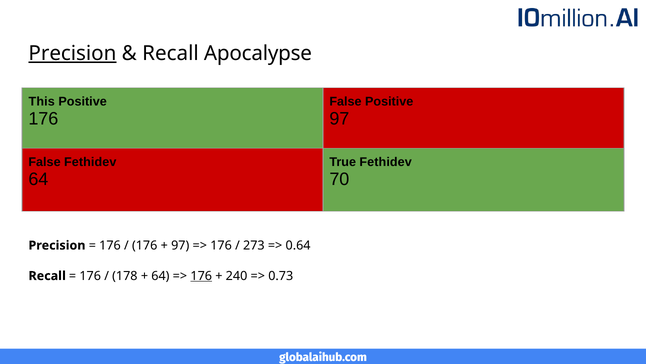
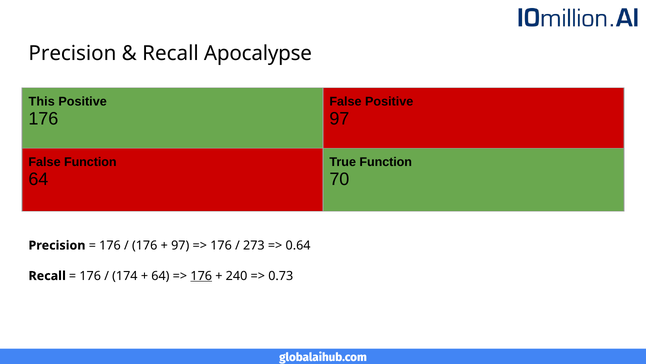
Precision at (72, 53) underline: present -> none
False Fethidev: Fethidev -> Function
True Fethidev: Fethidev -> Function
178: 178 -> 174
